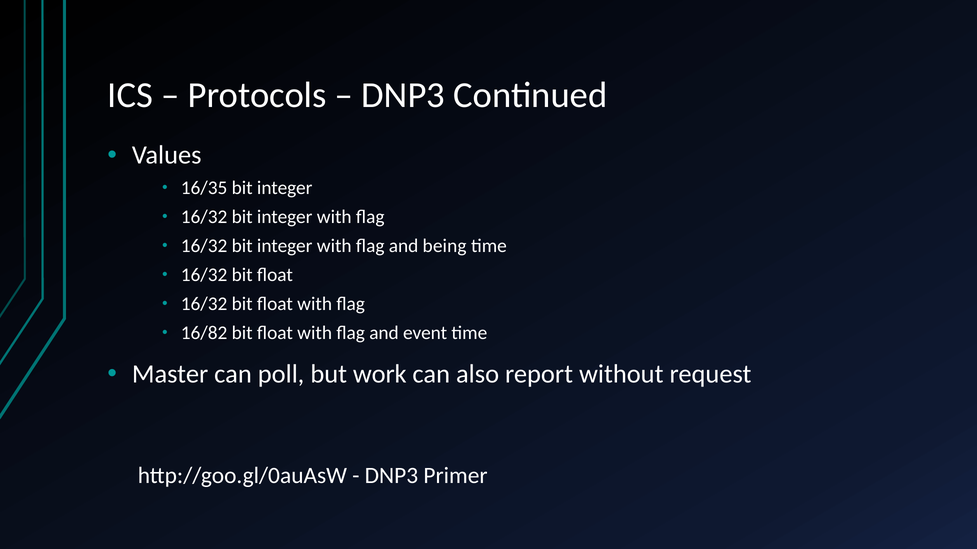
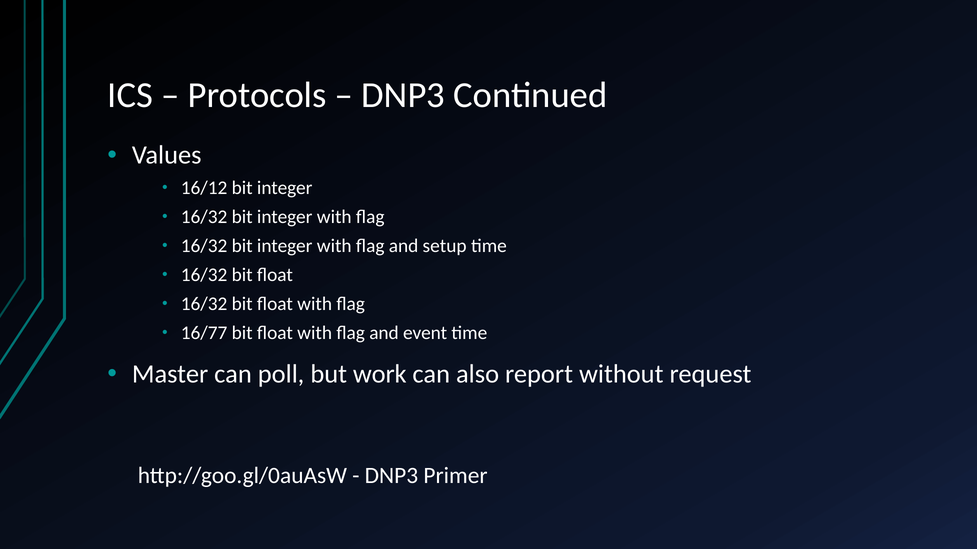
16/35: 16/35 -> 16/12
being: being -> setup
16/82: 16/82 -> 16/77
